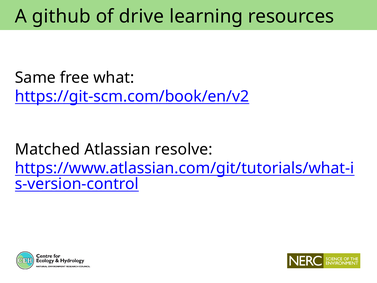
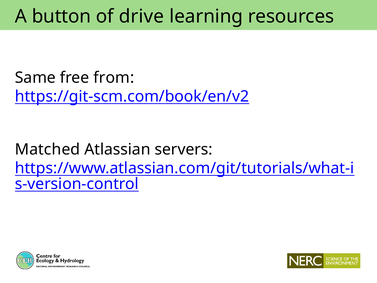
github: github -> button
what: what -> from
resolve: resolve -> servers
